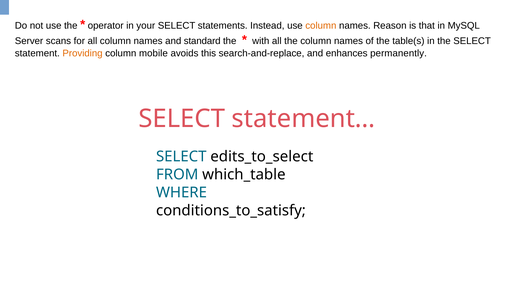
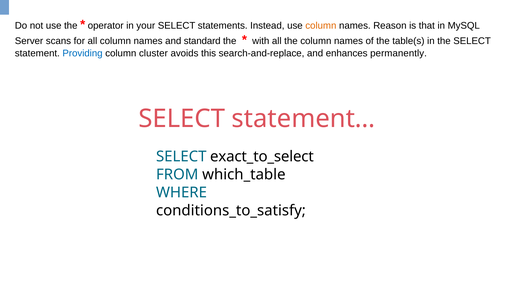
Providing colour: orange -> blue
mobile: mobile -> cluster
edits_to_select: edits_to_select -> exact_to_select
